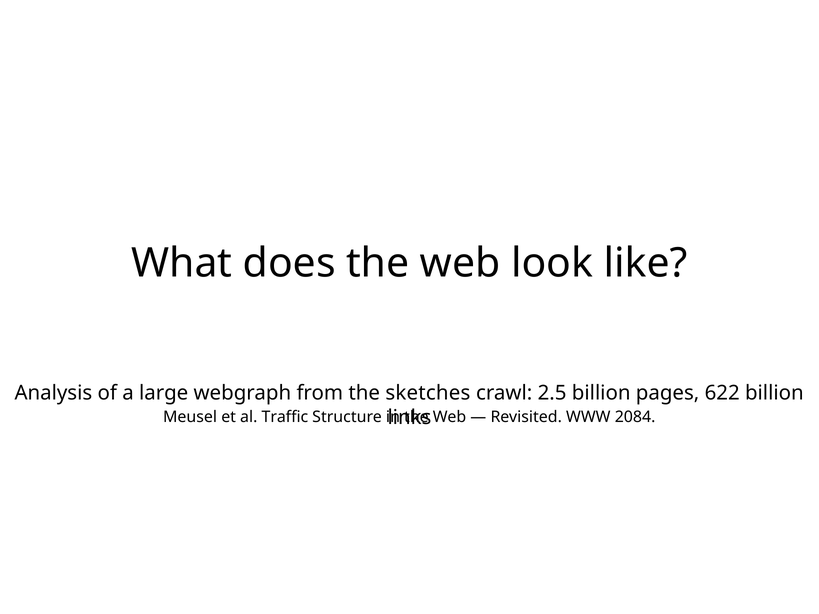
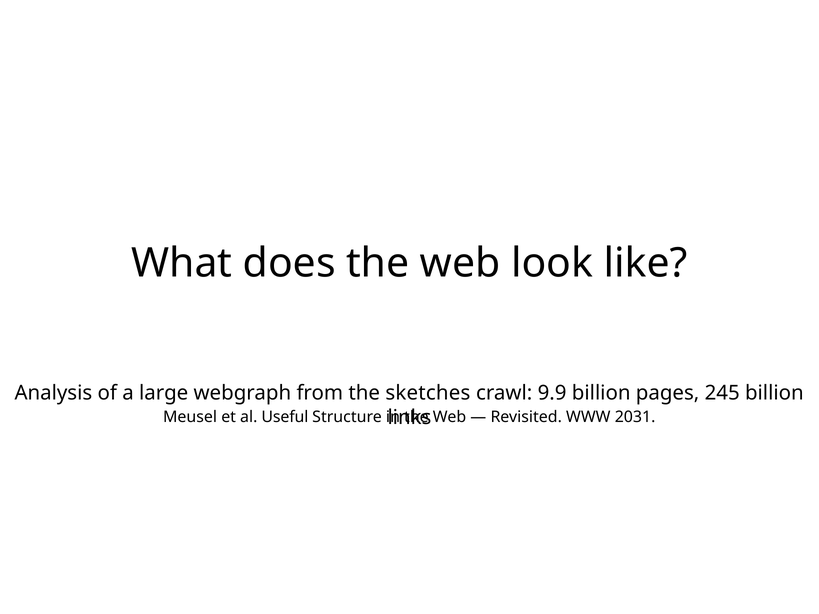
2.5: 2.5 -> 9.9
622: 622 -> 245
Traffic: Traffic -> Useful
2084: 2084 -> 2031
